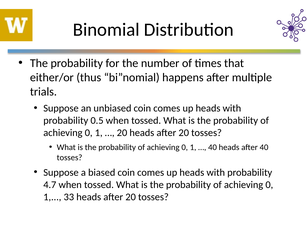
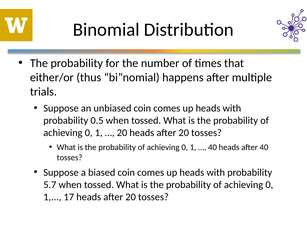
4.7: 4.7 -> 5.7
33: 33 -> 17
